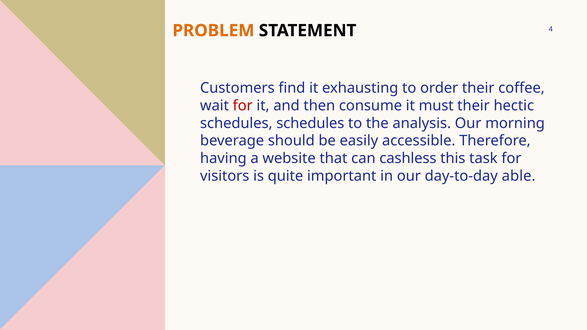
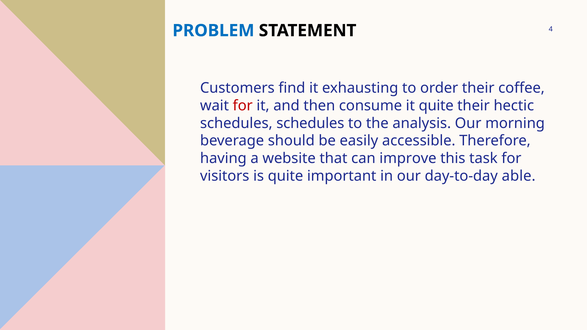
PROBLEM colour: orange -> blue
it must: must -> quite
cashless: cashless -> improve
